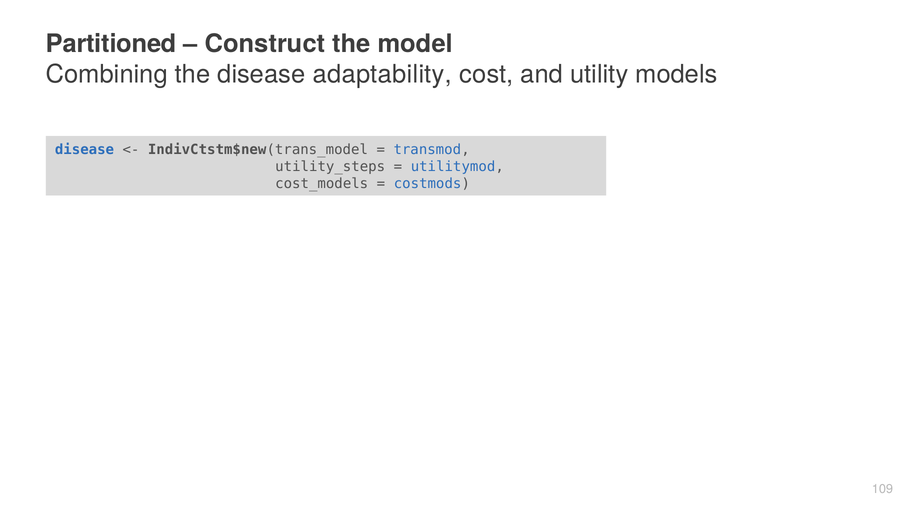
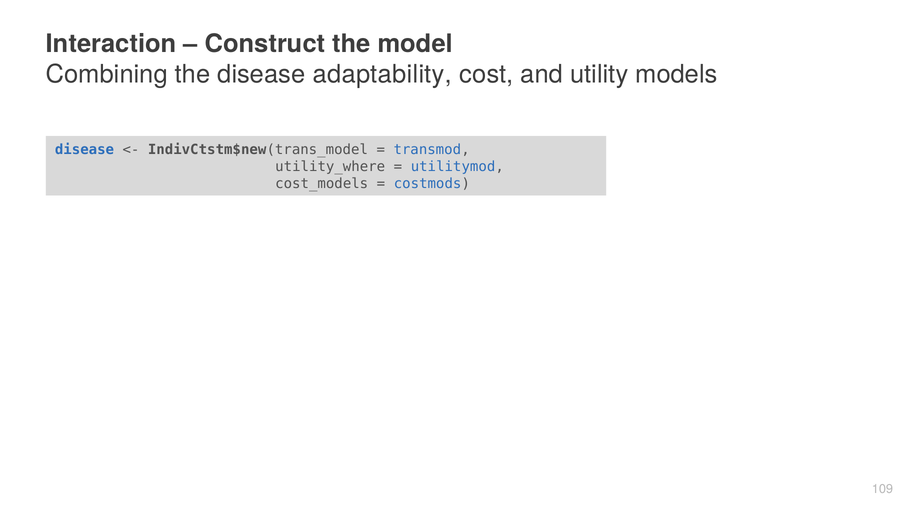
Partitioned: Partitioned -> Interaction
utility_steps: utility_steps -> utility_where
